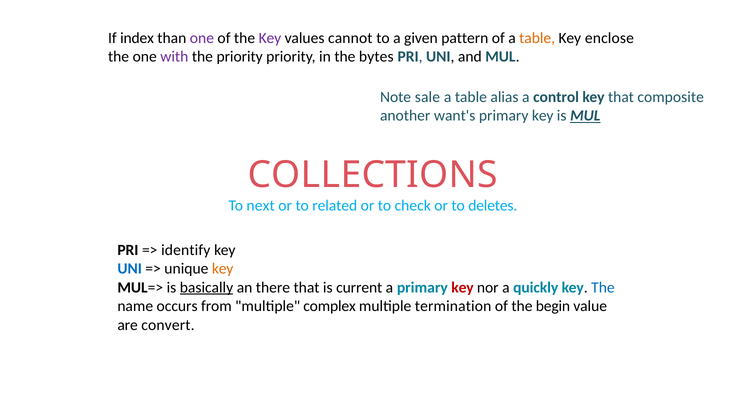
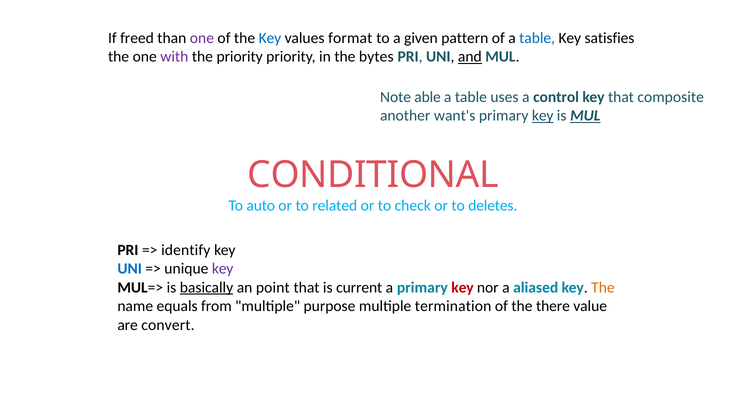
index: index -> freed
Key at (270, 38) colour: purple -> blue
cannot: cannot -> format
table at (537, 38) colour: orange -> blue
enclose: enclose -> satisfies
and underline: none -> present
sale: sale -> able
alias: alias -> uses
key at (543, 116) underline: none -> present
COLLECTIONS: COLLECTIONS -> CONDITIONAL
next: next -> auto
key at (223, 269) colour: orange -> purple
there: there -> point
quickly: quickly -> aliased
The at (603, 287) colour: blue -> orange
occurs: occurs -> equals
complex: complex -> purpose
begin: begin -> there
